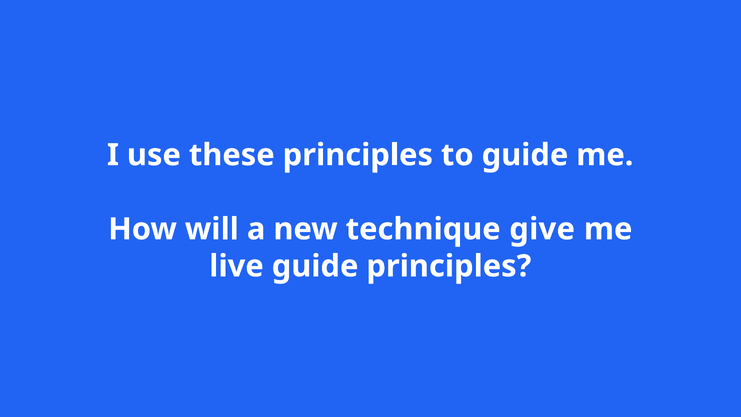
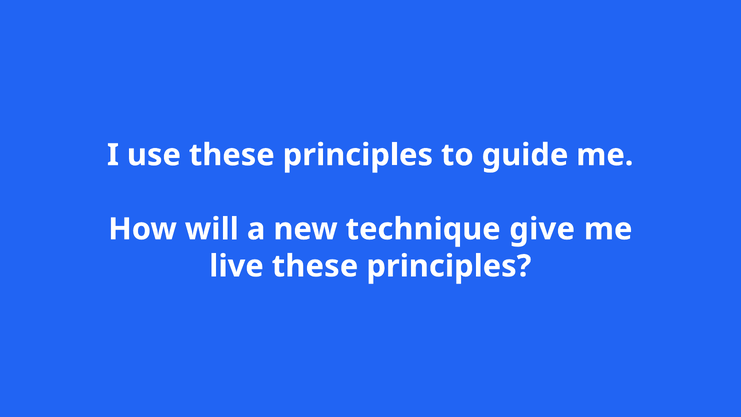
live guide: guide -> these
